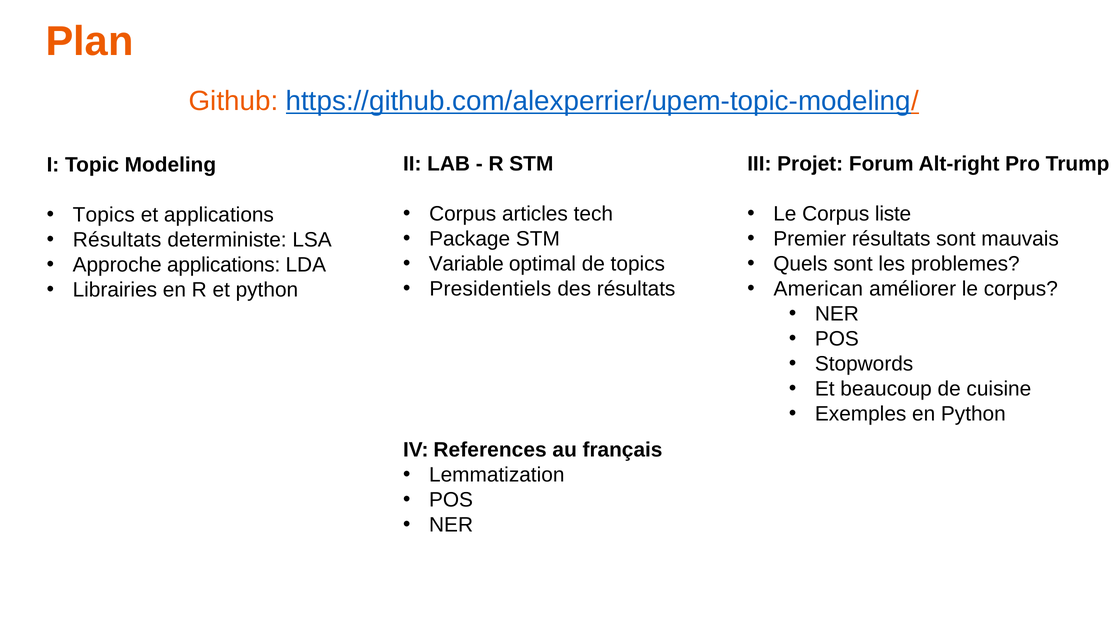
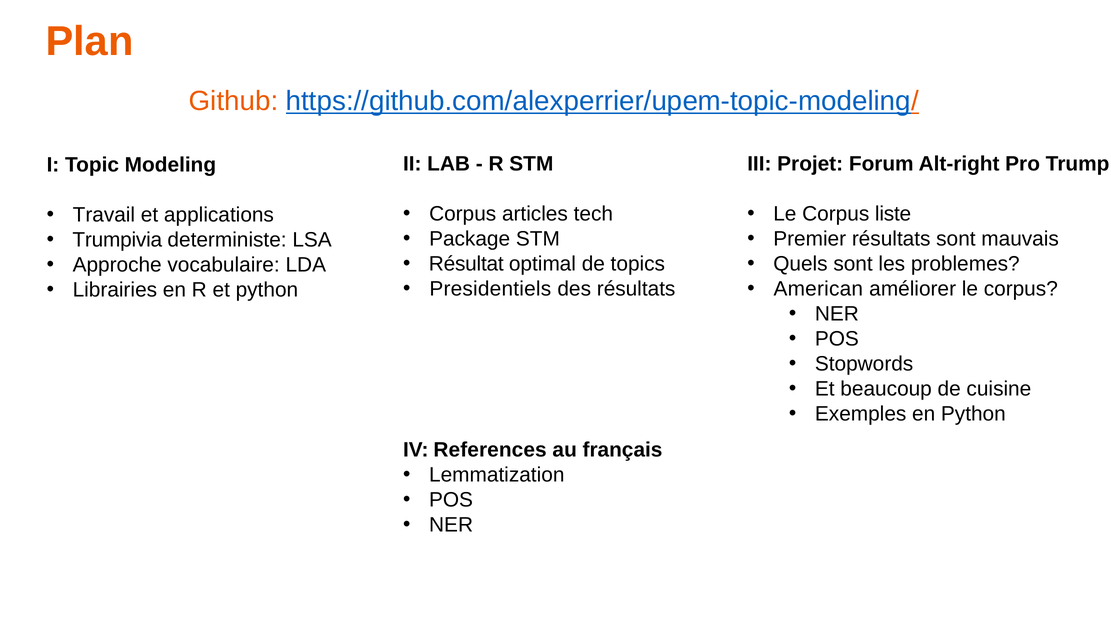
Topics at (104, 215): Topics -> Travail
Résultats at (117, 240): Résultats -> Trumpivia
Variable: Variable -> Résultat
Approche applications: applications -> vocabulaire
